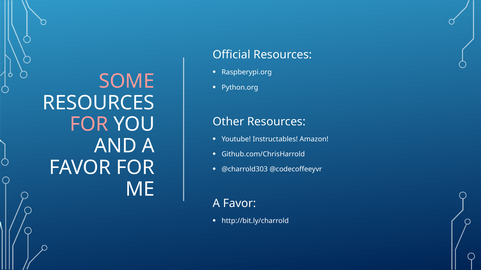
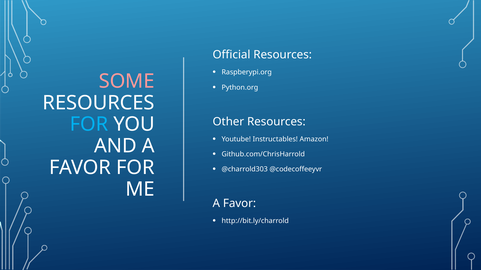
FOR at (89, 125) colour: pink -> light blue
